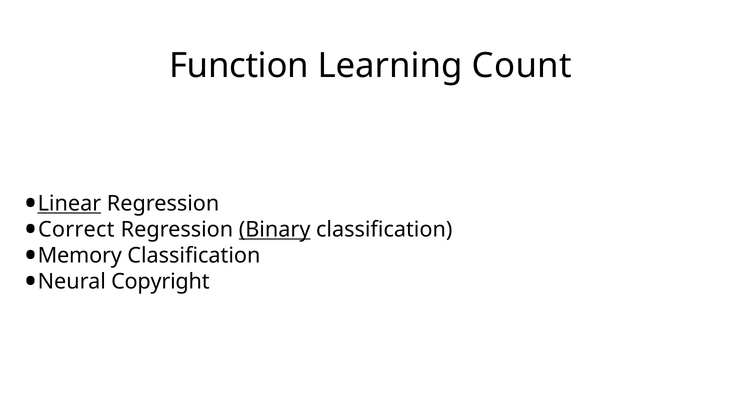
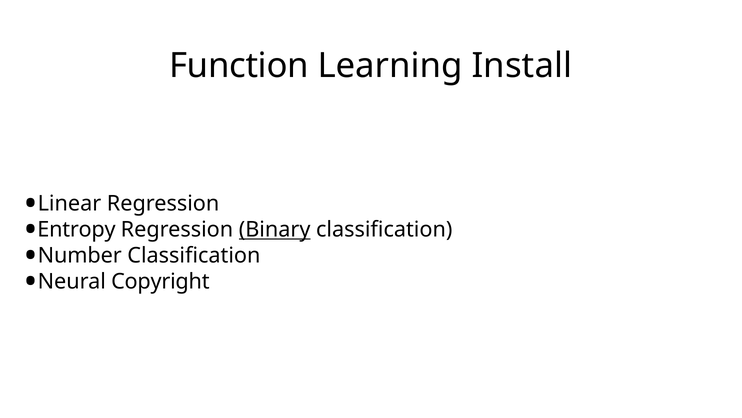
Count: Count -> Install
Linear underline: present -> none
Correct: Correct -> Entropy
Memory: Memory -> Number
